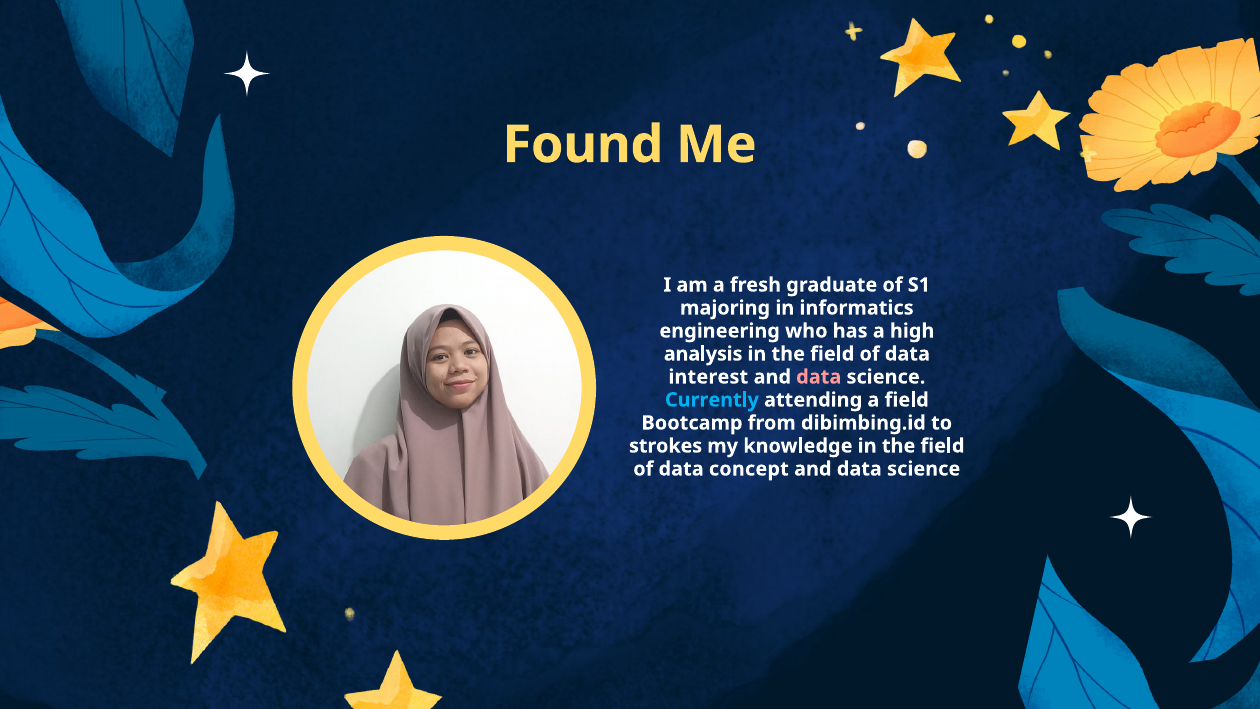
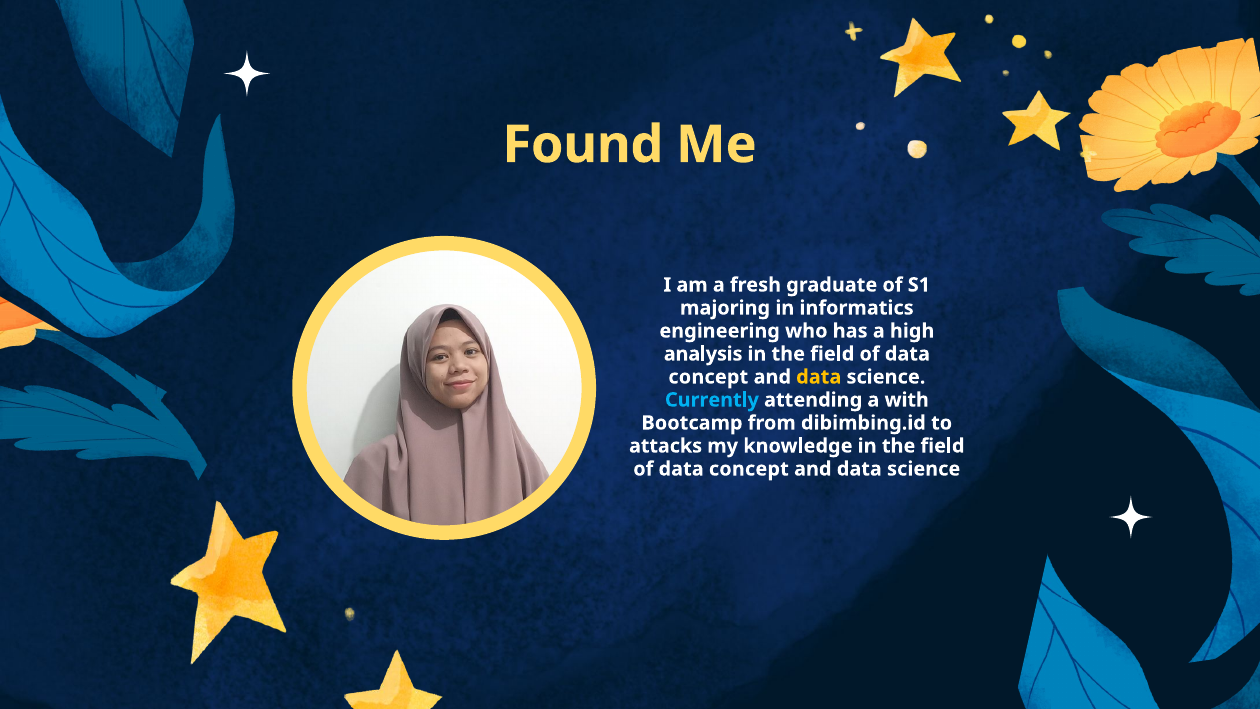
interest at (708, 377): interest -> concept
data at (819, 377) colour: pink -> yellow
a field: field -> with
strokes: strokes -> attacks
